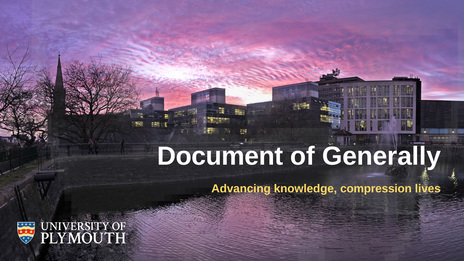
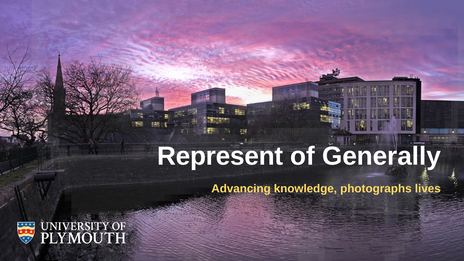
Document: Document -> Represent
compression: compression -> photographs
